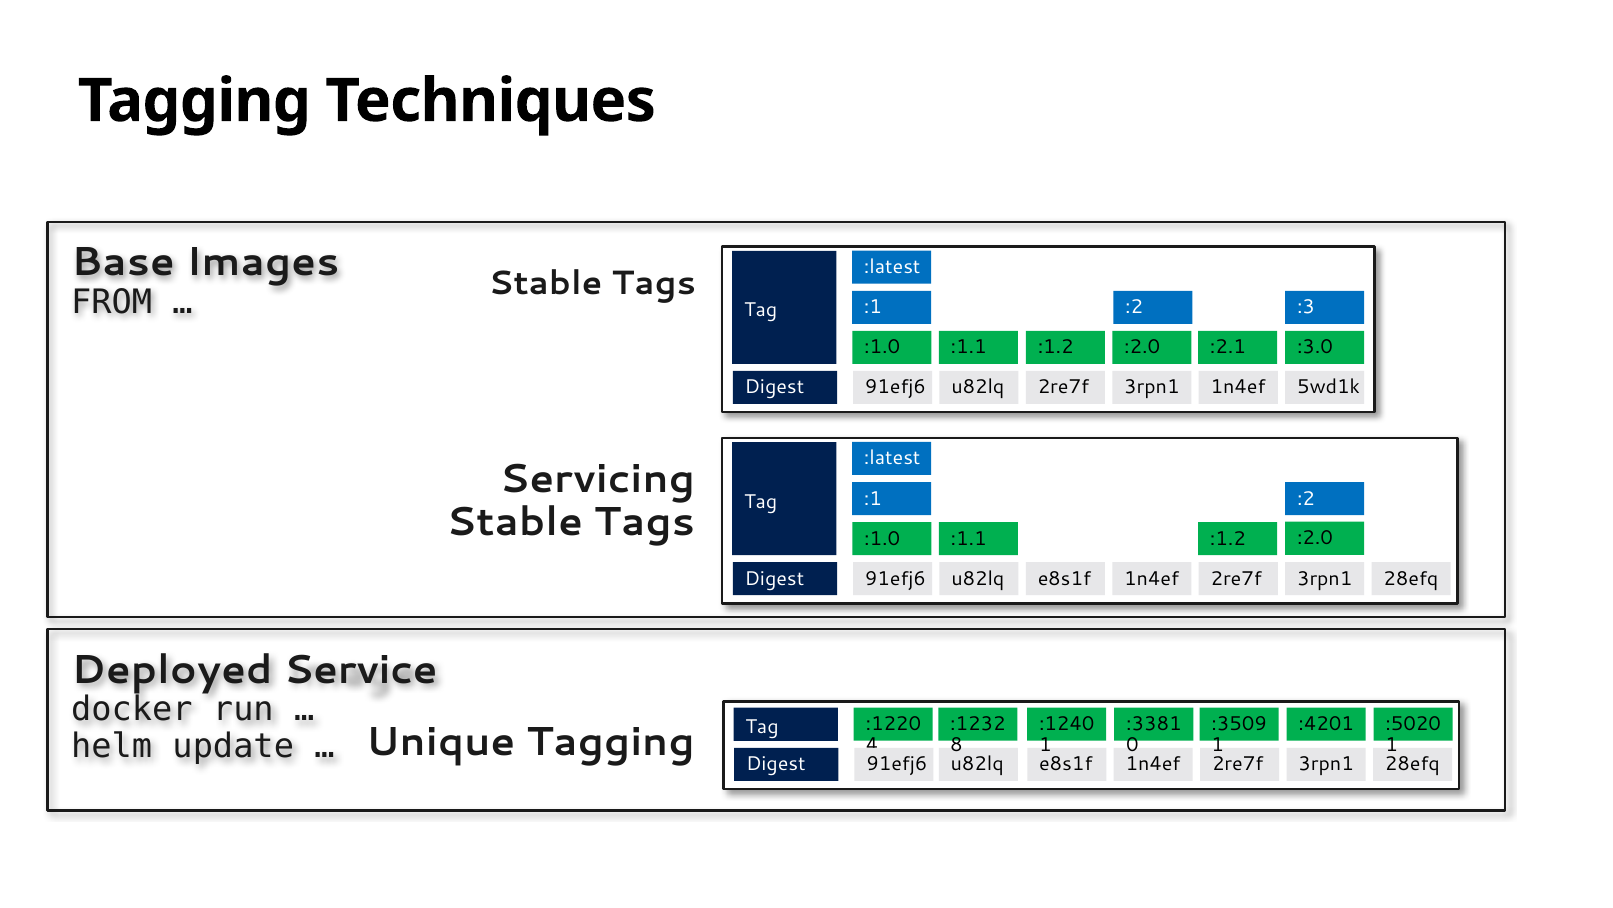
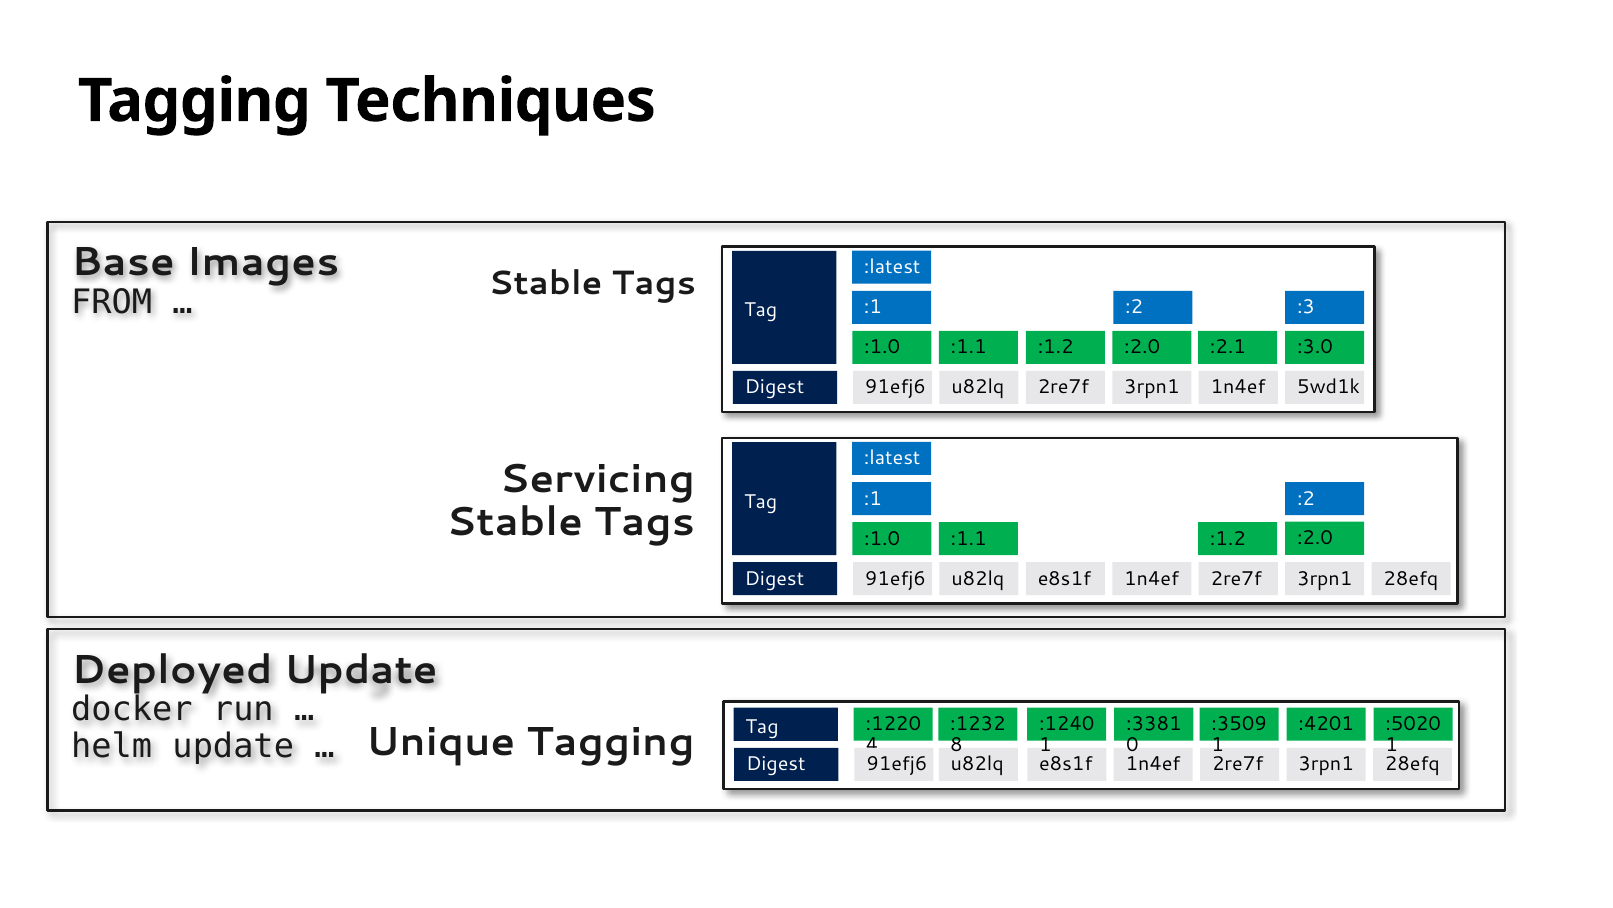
Deployed Service: Service -> Update
